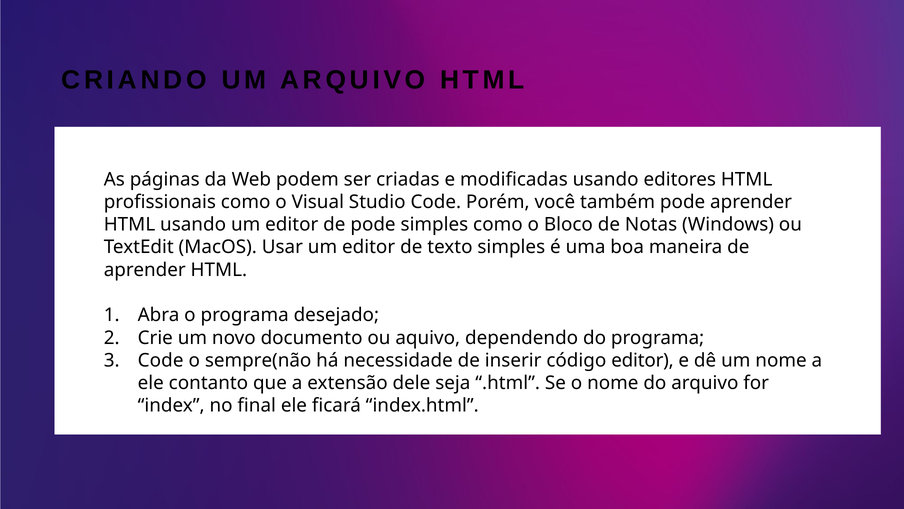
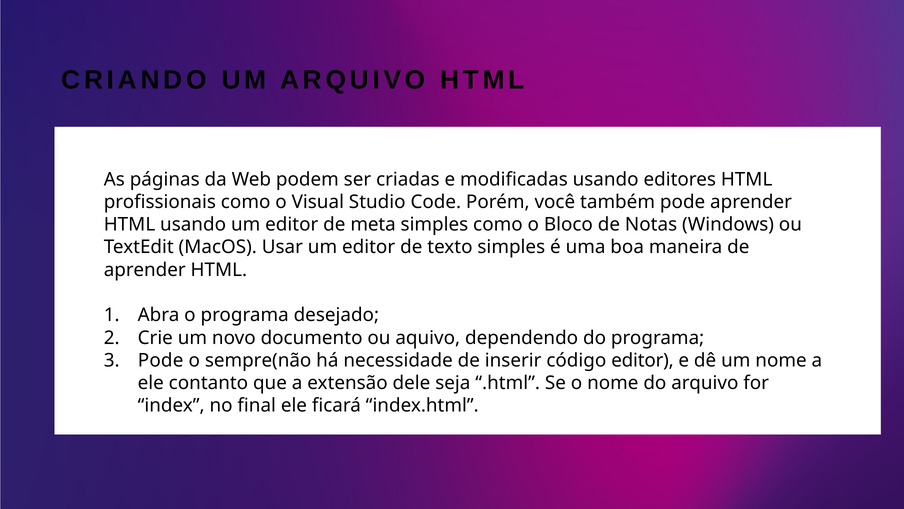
de pode: pode -> meta
Code at (161, 360): Code -> Pode
